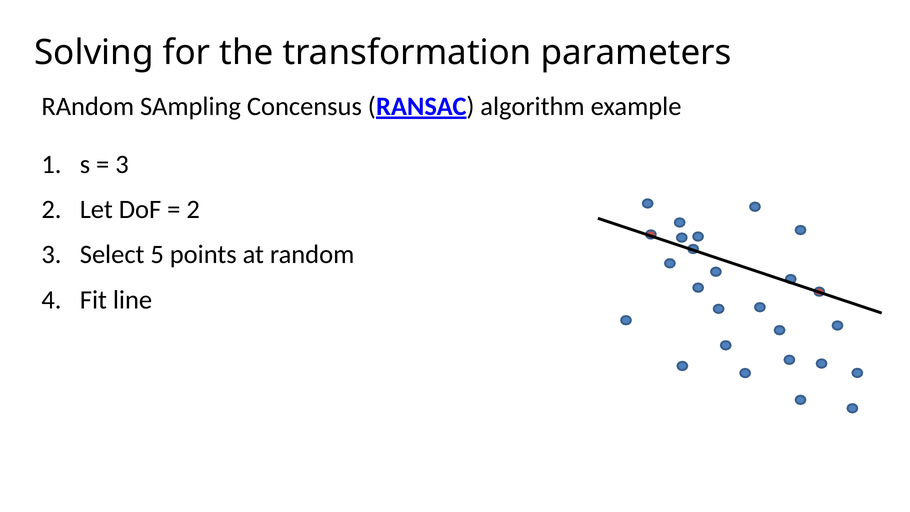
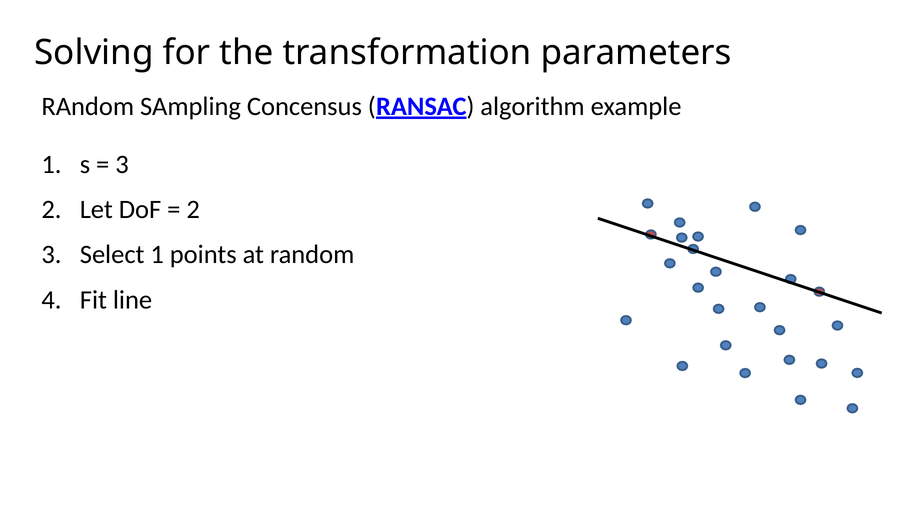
Select 5: 5 -> 1
